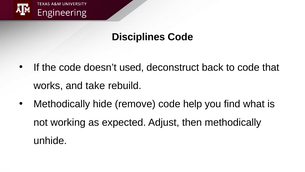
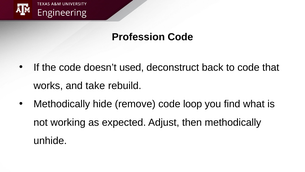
Disciplines: Disciplines -> Profession
help: help -> loop
